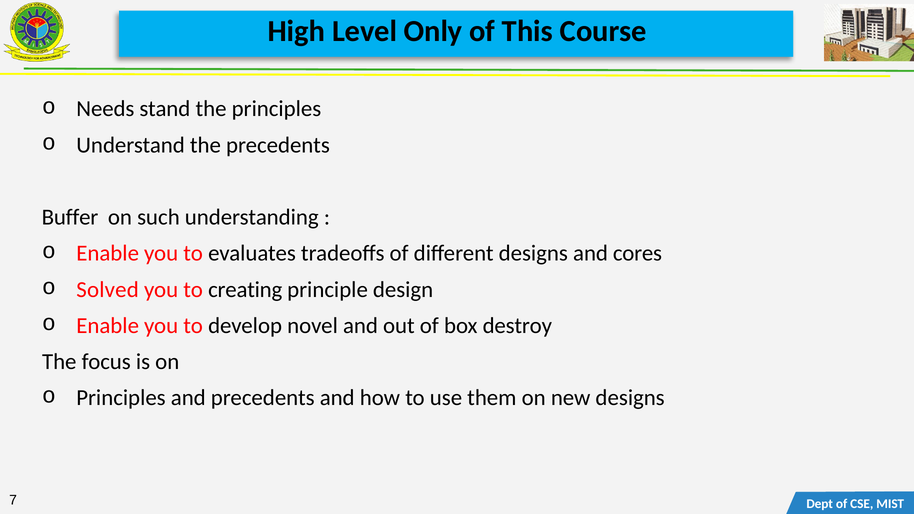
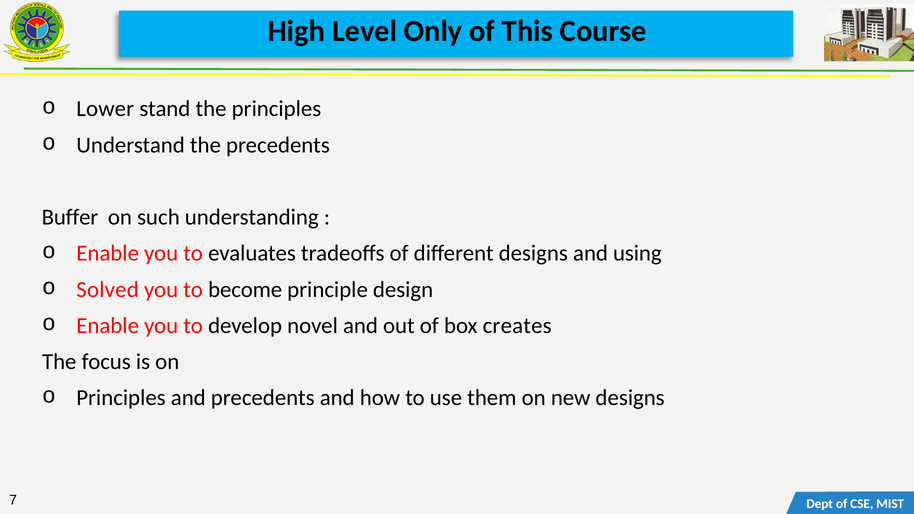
Needs: Needs -> Lower
cores: cores -> using
creating: creating -> become
destroy: destroy -> creates
